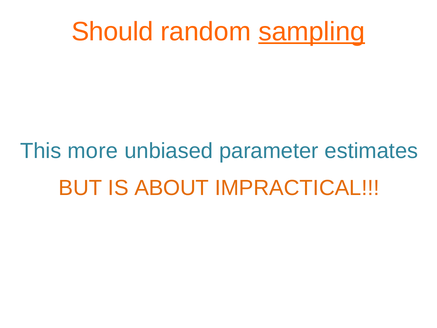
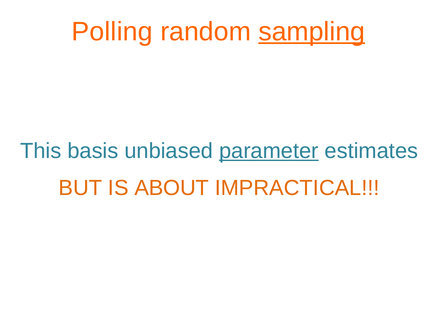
Should: Should -> Polling
more: more -> basis
parameter underline: none -> present
